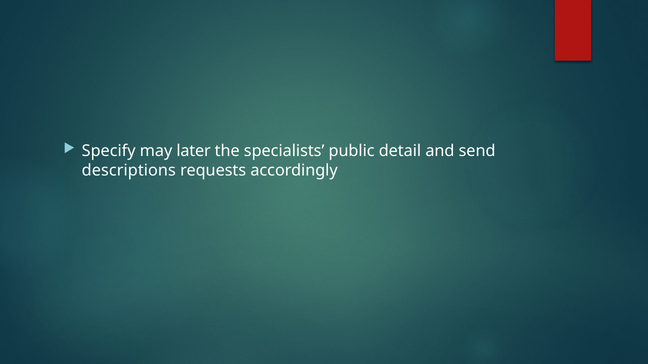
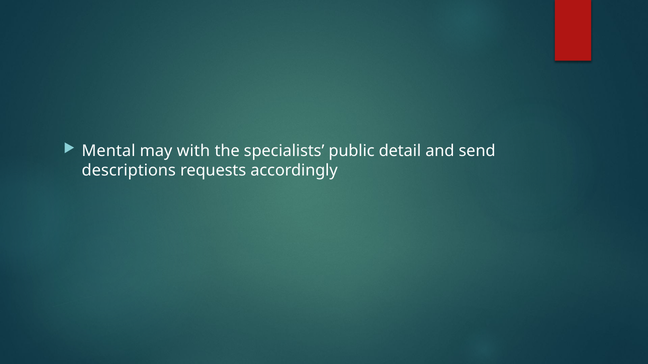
Specify: Specify -> Mental
later: later -> with
